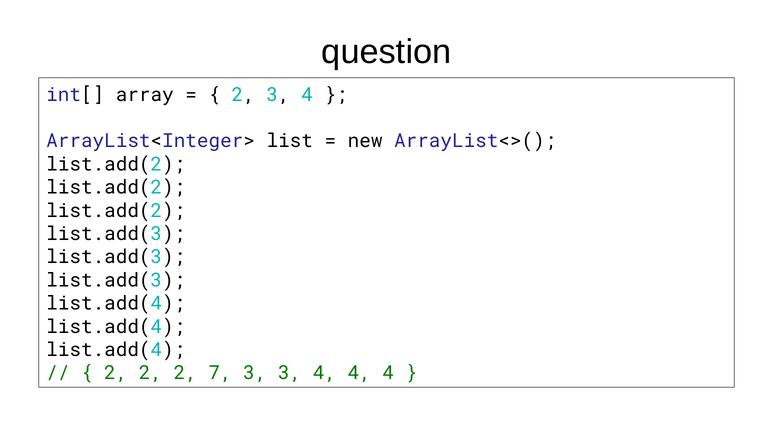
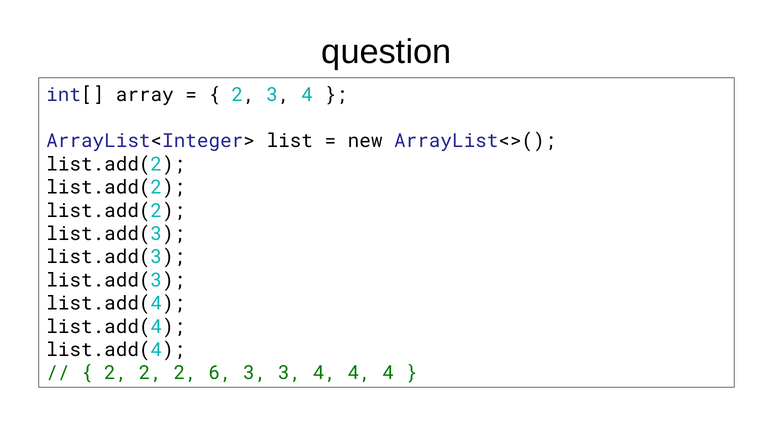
7: 7 -> 6
